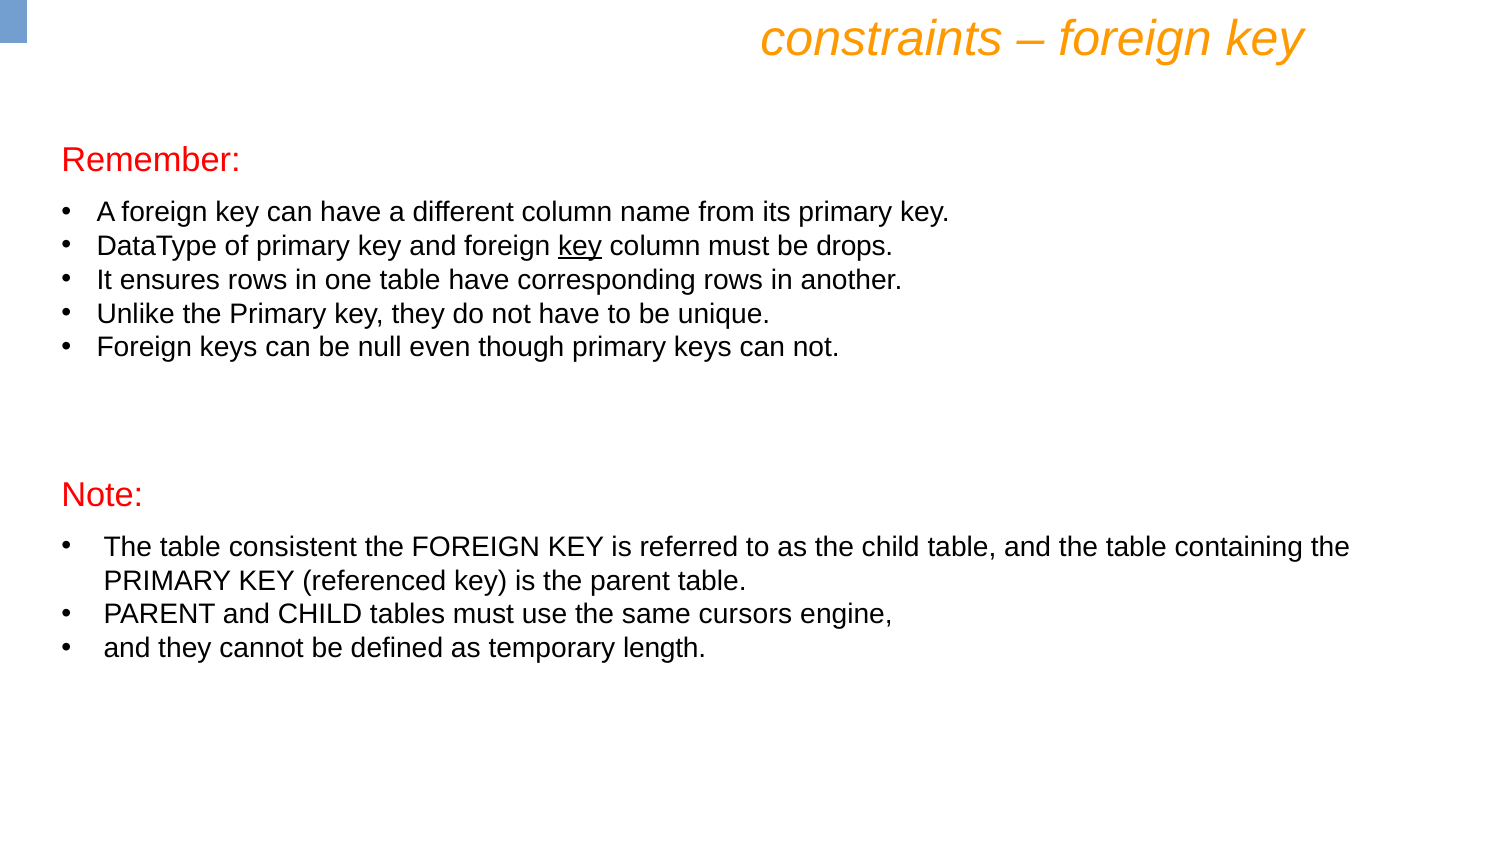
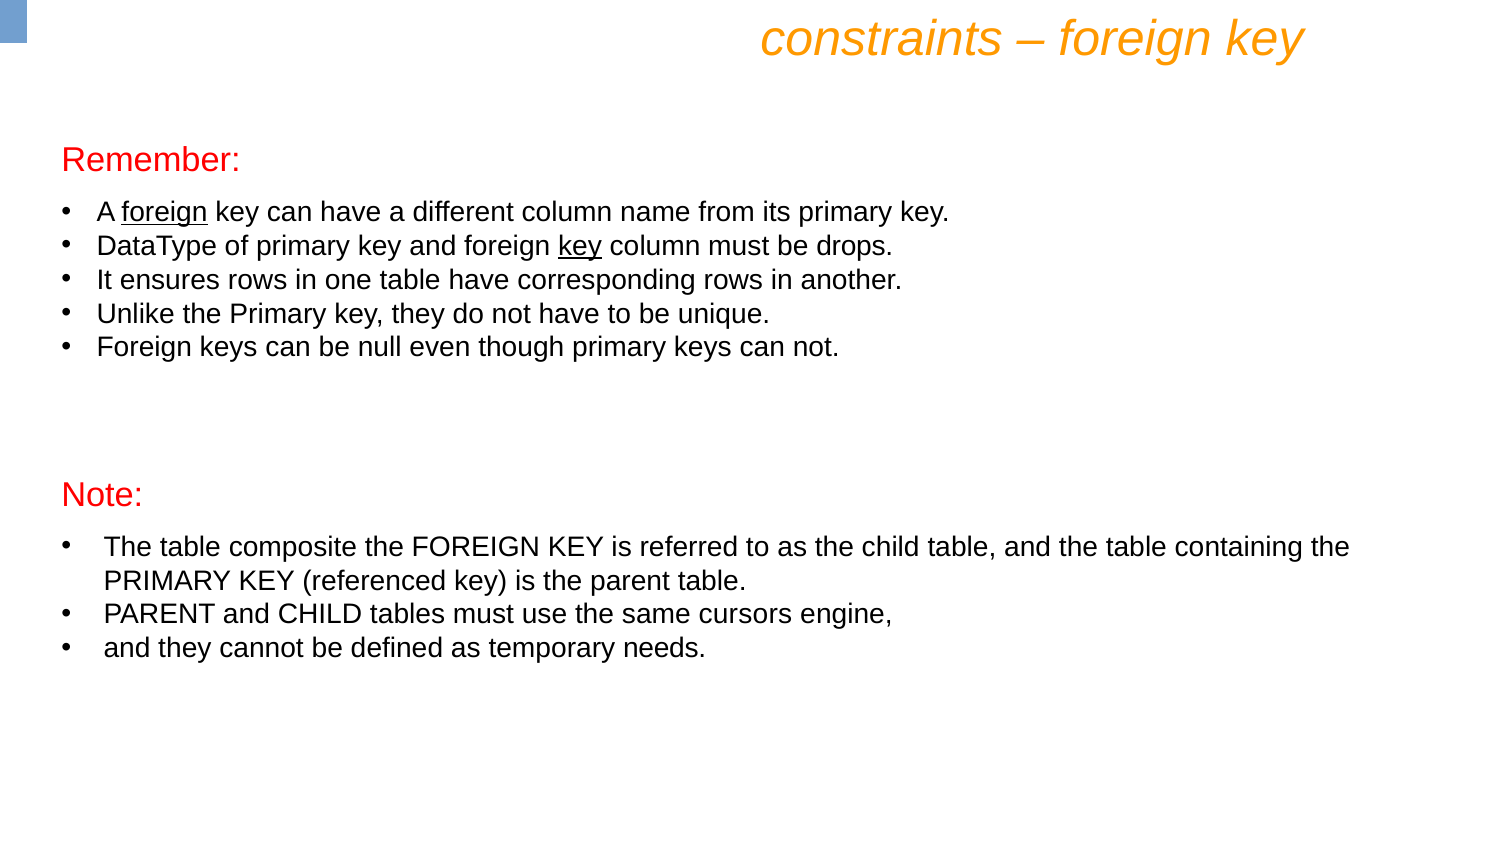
foreign at (165, 213) underline: none -> present
consistent: consistent -> composite
length: length -> needs
